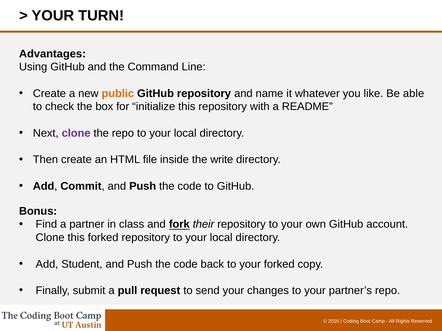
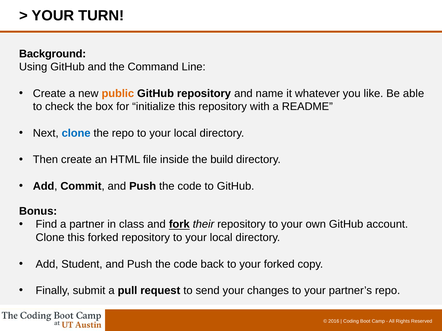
Advantages: Advantages -> Background
clone at (76, 133) colour: purple -> blue
write: write -> build
